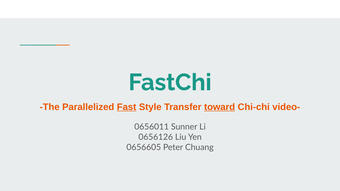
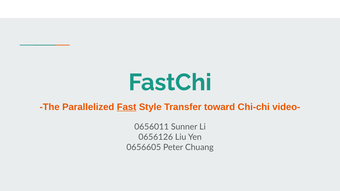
toward underline: present -> none
